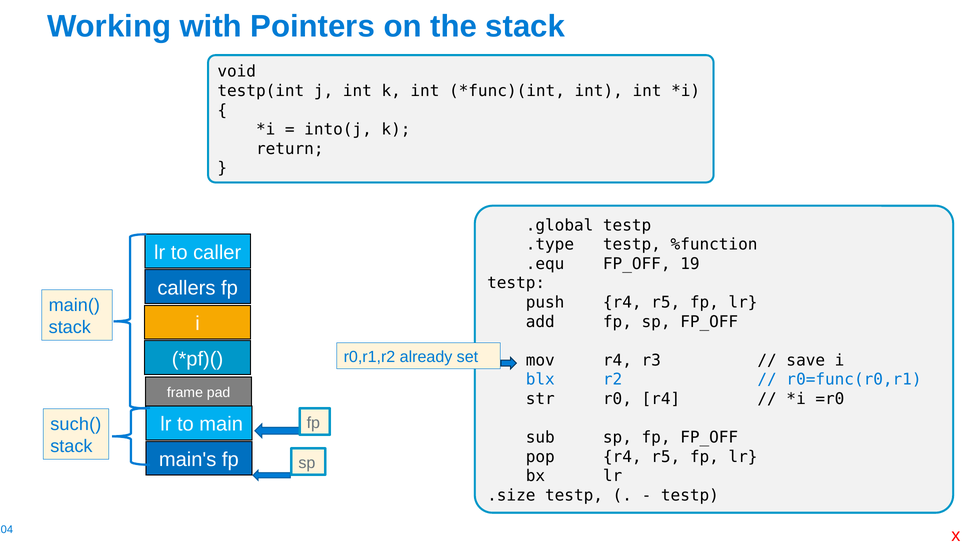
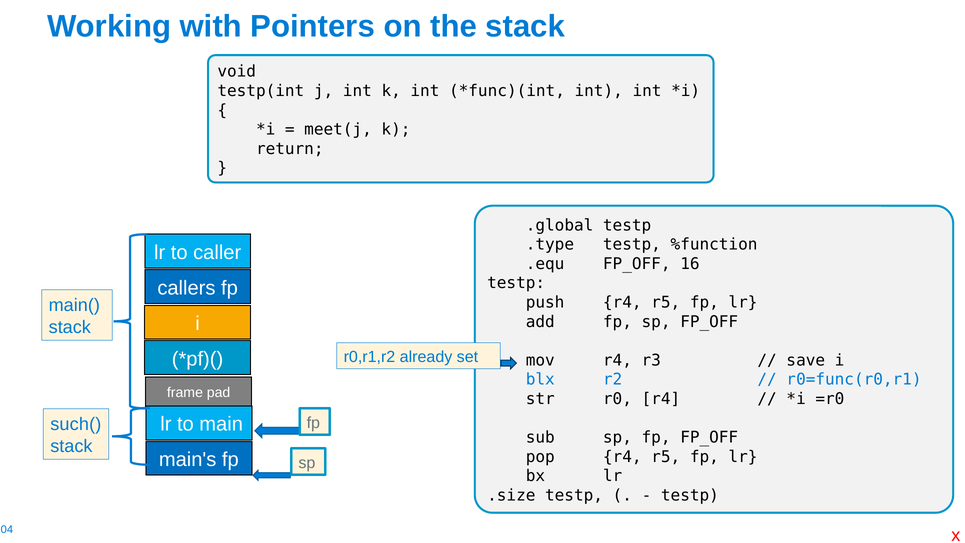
into(j: into(j -> meet(j
19: 19 -> 16
